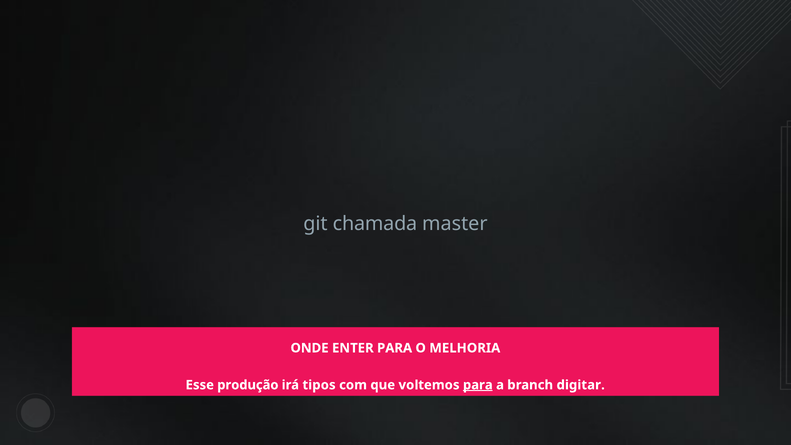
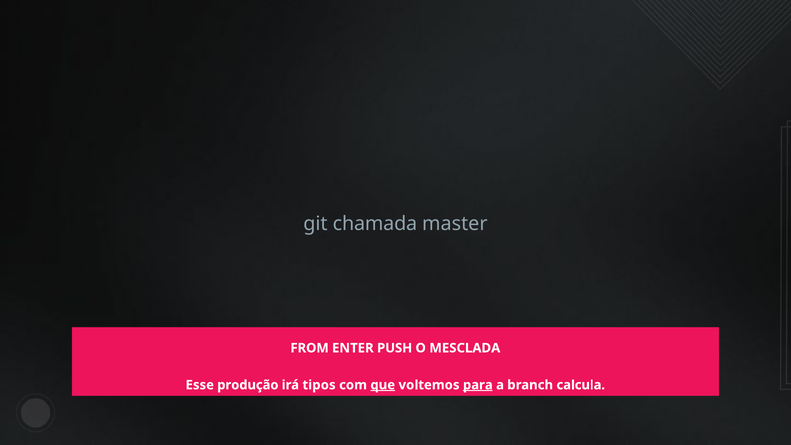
ONDE: ONDE -> FROM
ENTER PARA: PARA -> PUSH
MELHORIA: MELHORIA -> MESCLADA
que underline: none -> present
digitar: digitar -> calcula
